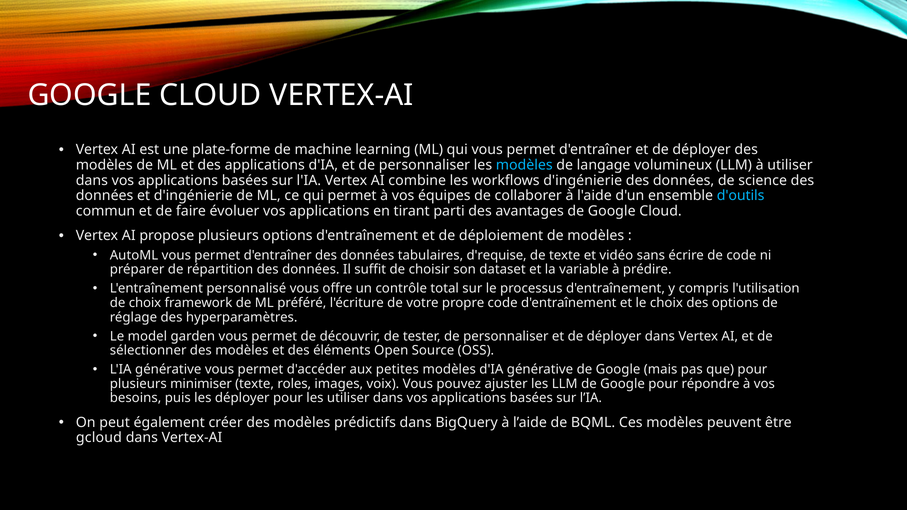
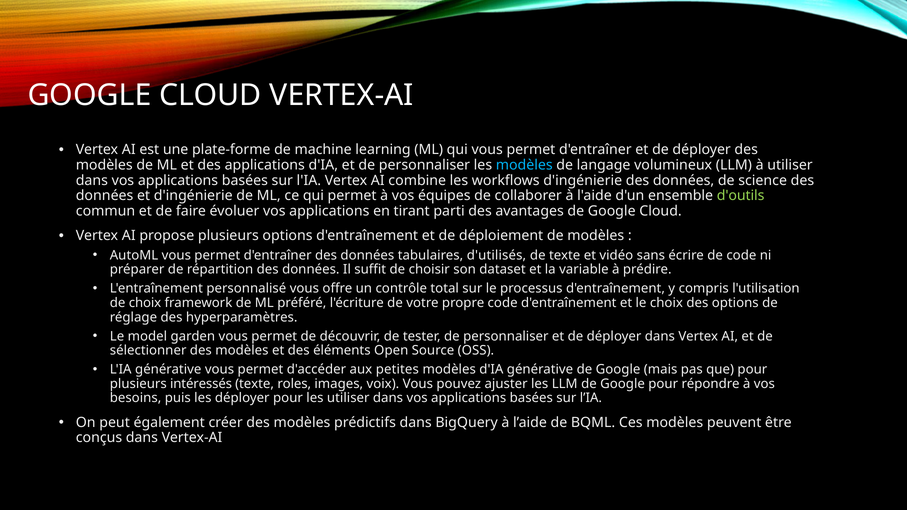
d'outils colour: light blue -> light green
d'requise: d'requise -> d'utilisés
minimiser: minimiser -> intéressés
gcloud: gcloud -> conçus
